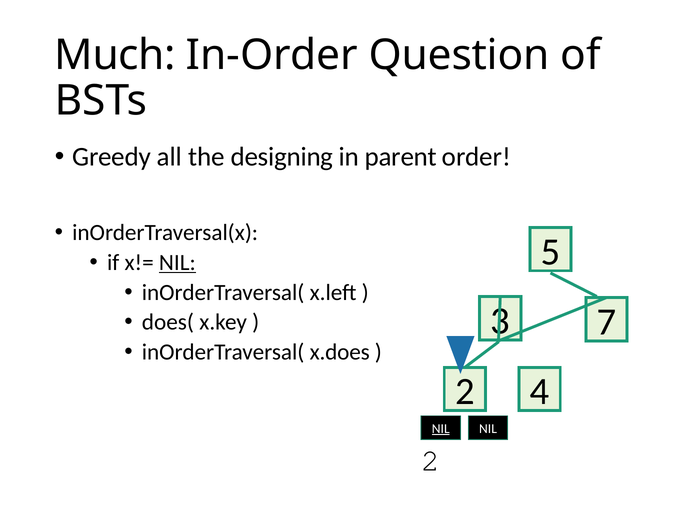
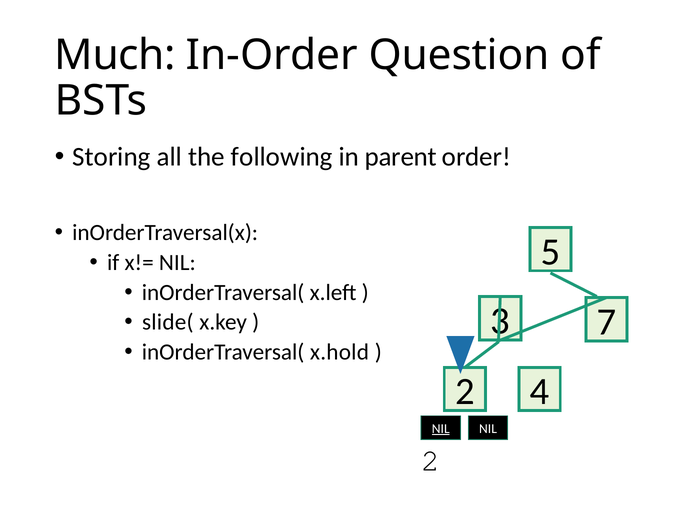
Greedy: Greedy -> Storing
designing: designing -> following
NIL at (177, 263) underline: present -> none
does(: does( -> slide(
x.does: x.does -> x.hold
